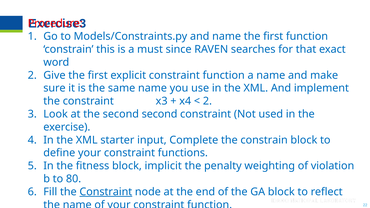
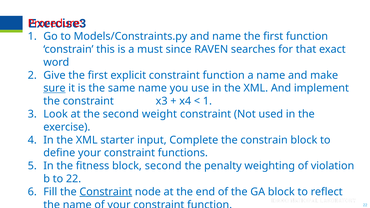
sure underline: none -> present
2 at (207, 101): 2 -> 1
second second: second -> weight
block implicit: implicit -> second
to 80: 80 -> 22
